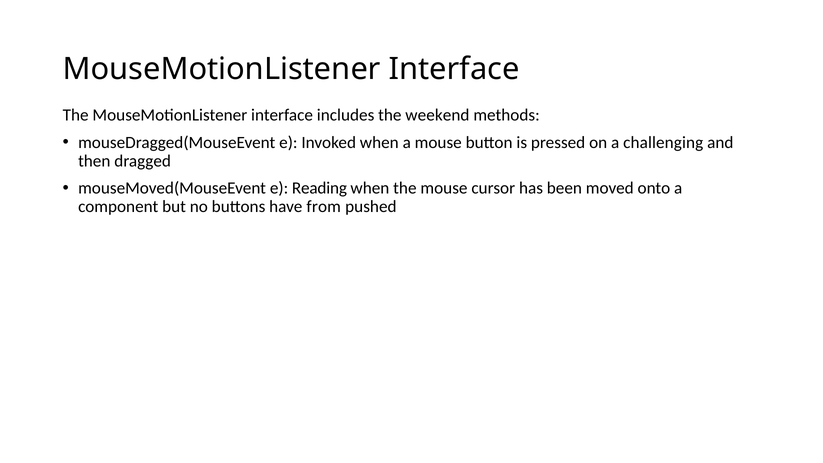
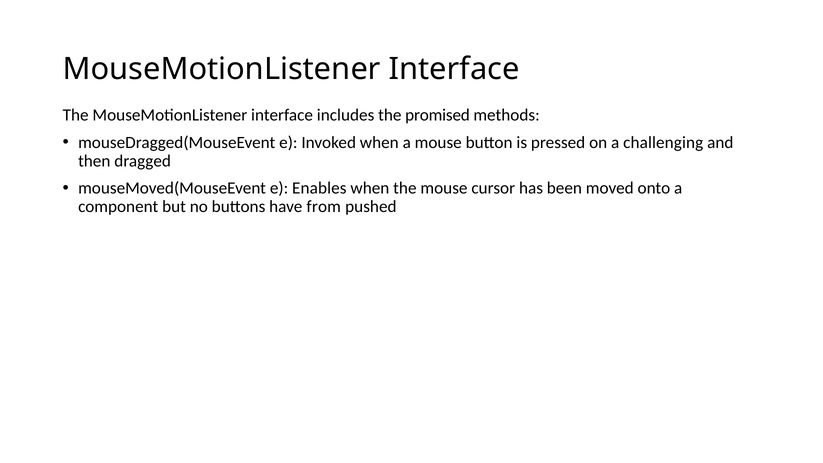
weekend: weekend -> promised
Reading: Reading -> Enables
